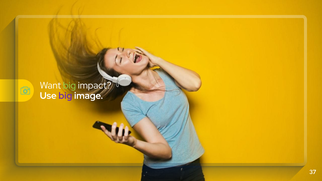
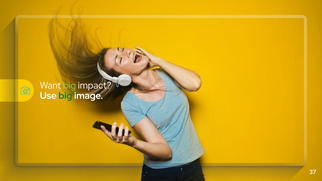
big at (65, 96) colour: purple -> green
